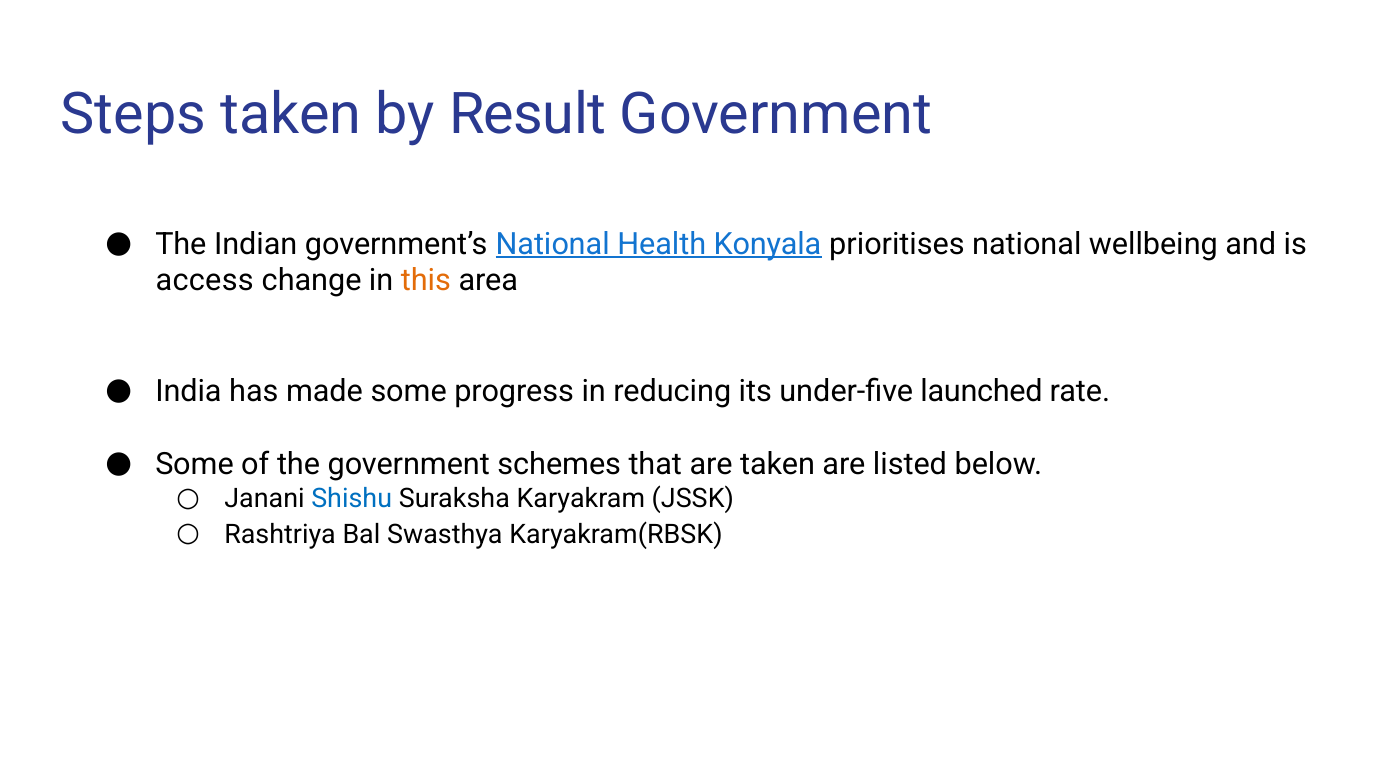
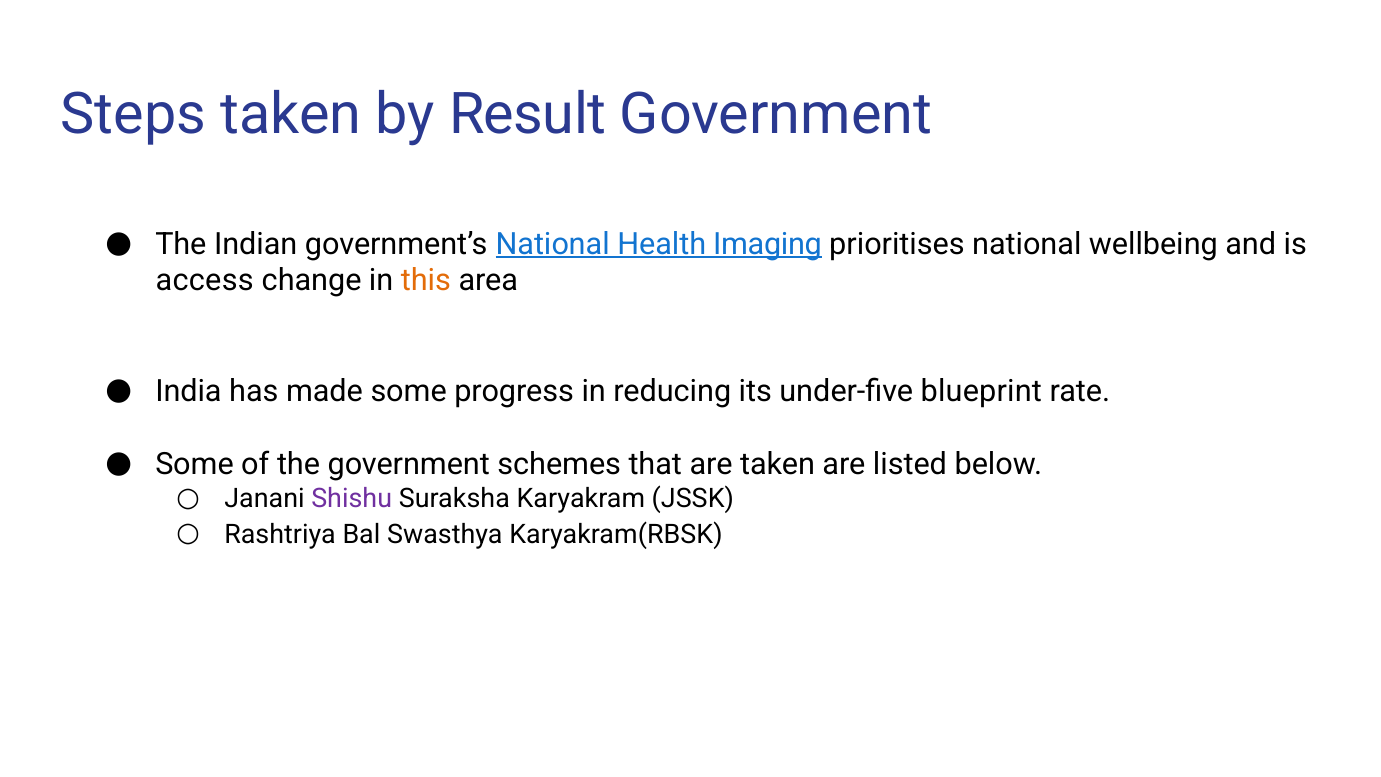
Konyala: Konyala -> Imaging
launched: launched -> blueprint
Shishu colour: blue -> purple
